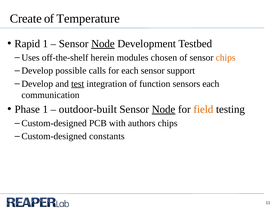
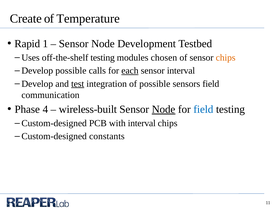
Node at (103, 44) underline: present -> none
off-the-shelf herein: herein -> testing
each at (130, 71) underline: none -> present
sensor support: support -> interval
of function: function -> possible
sensors each: each -> field
Phase 1: 1 -> 4
outdoor-built: outdoor-built -> wireless-built
field at (203, 109) colour: orange -> blue
with authors: authors -> interval
